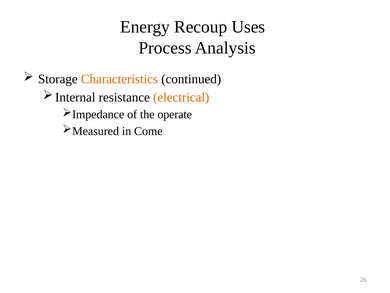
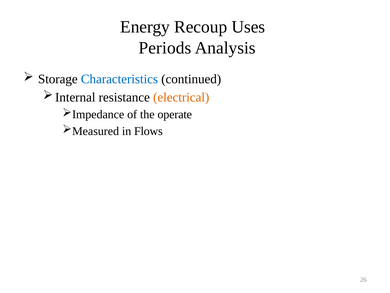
Process: Process -> Periods
Characteristics colour: orange -> blue
Come: Come -> Flows
